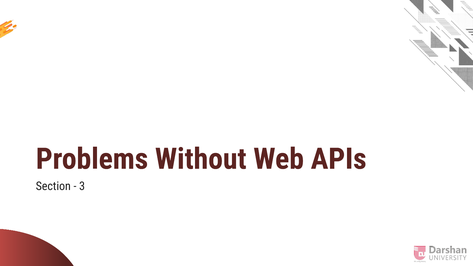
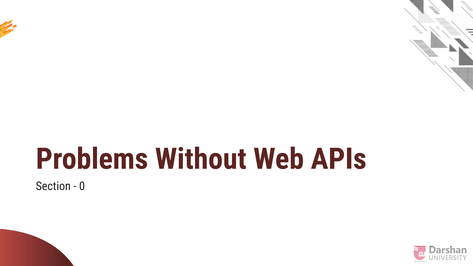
3: 3 -> 0
